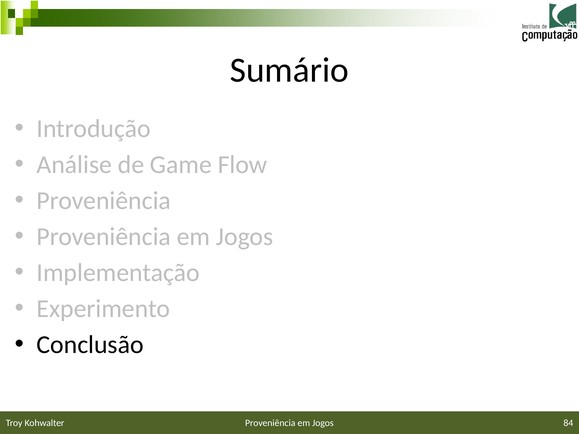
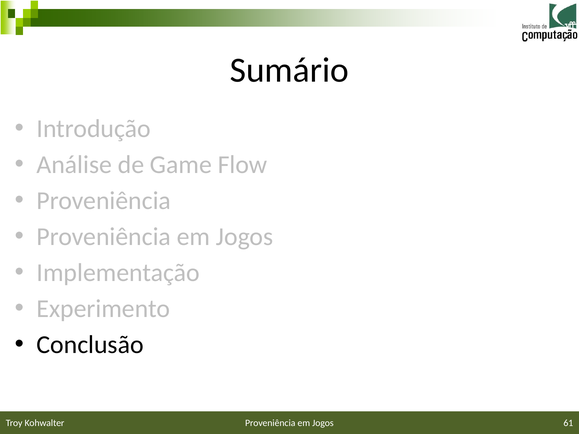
84: 84 -> 61
